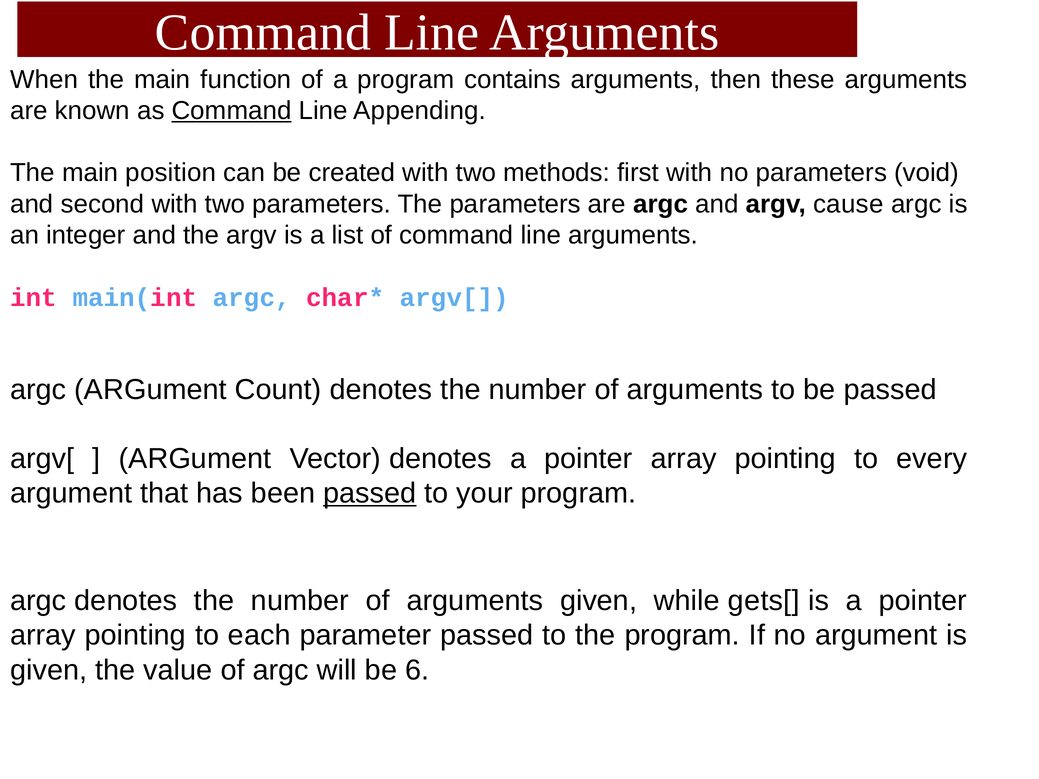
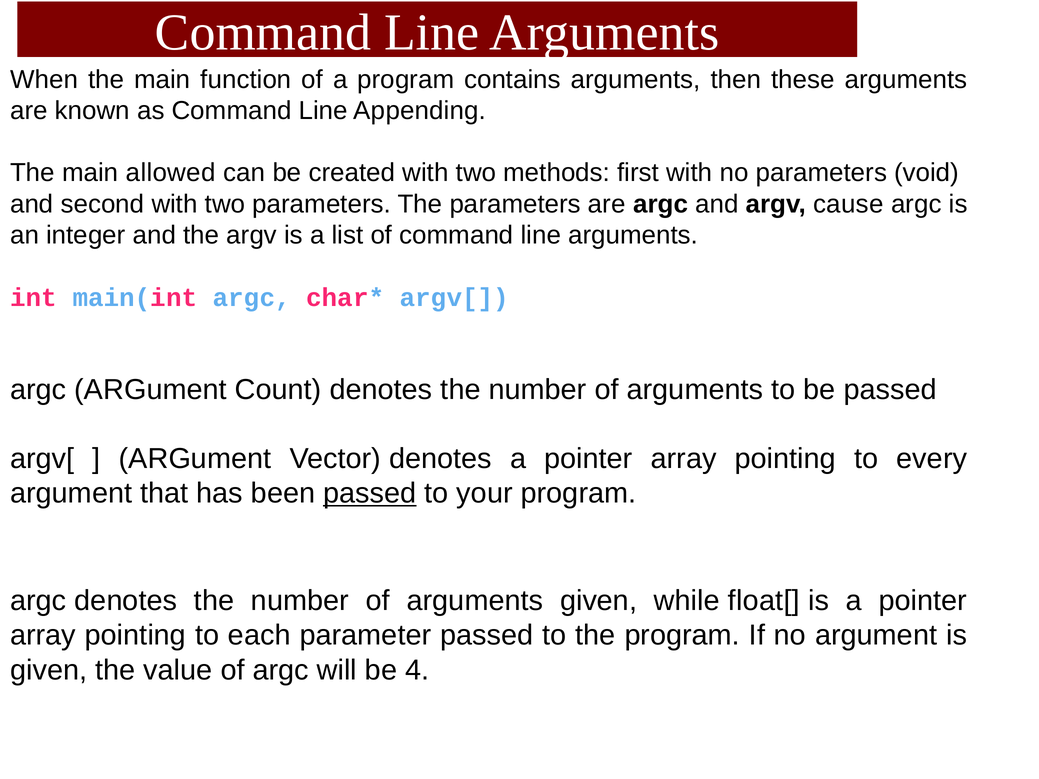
Command at (232, 111) underline: present -> none
position: position -> allowed
gets[: gets[ -> float[
6: 6 -> 4
